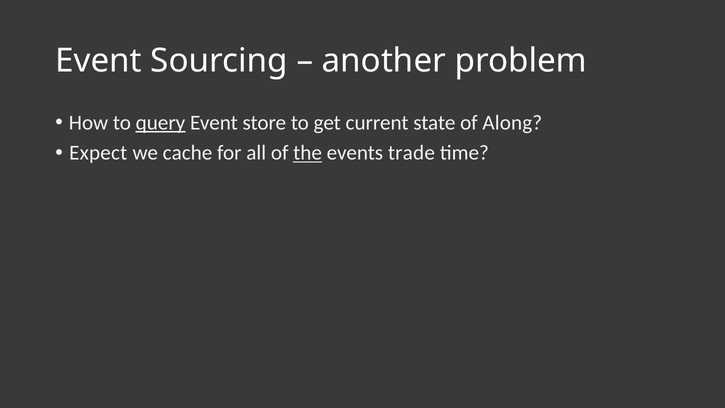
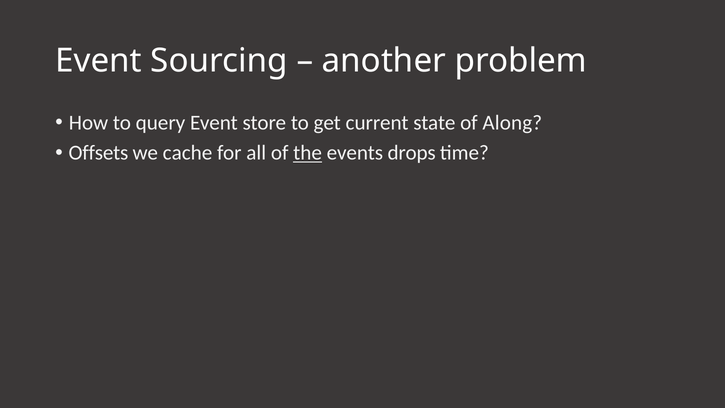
query underline: present -> none
Expect: Expect -> Offsets
trade: trade -> drops
